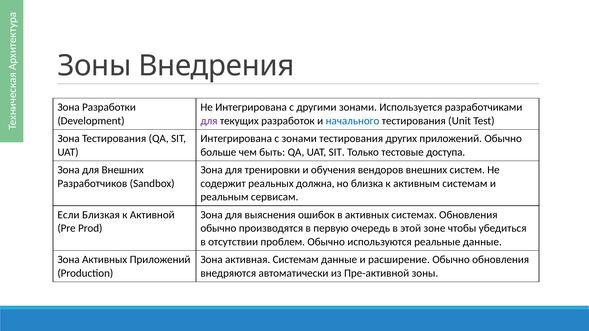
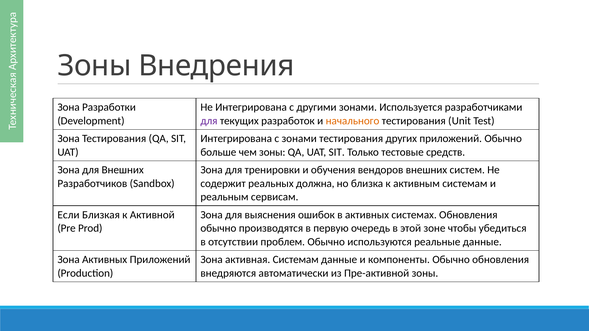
начального colour: blue -> orange
чем быть: быть -> зоны
доступа: доступа -> средств
расширение: расширение -> компоненты
